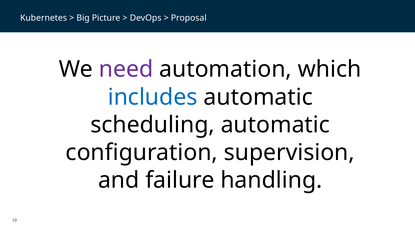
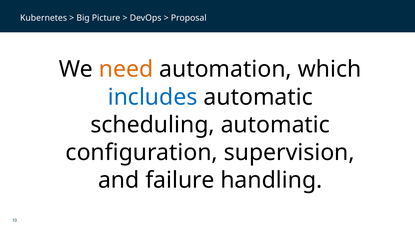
need colour: purple -> orange
